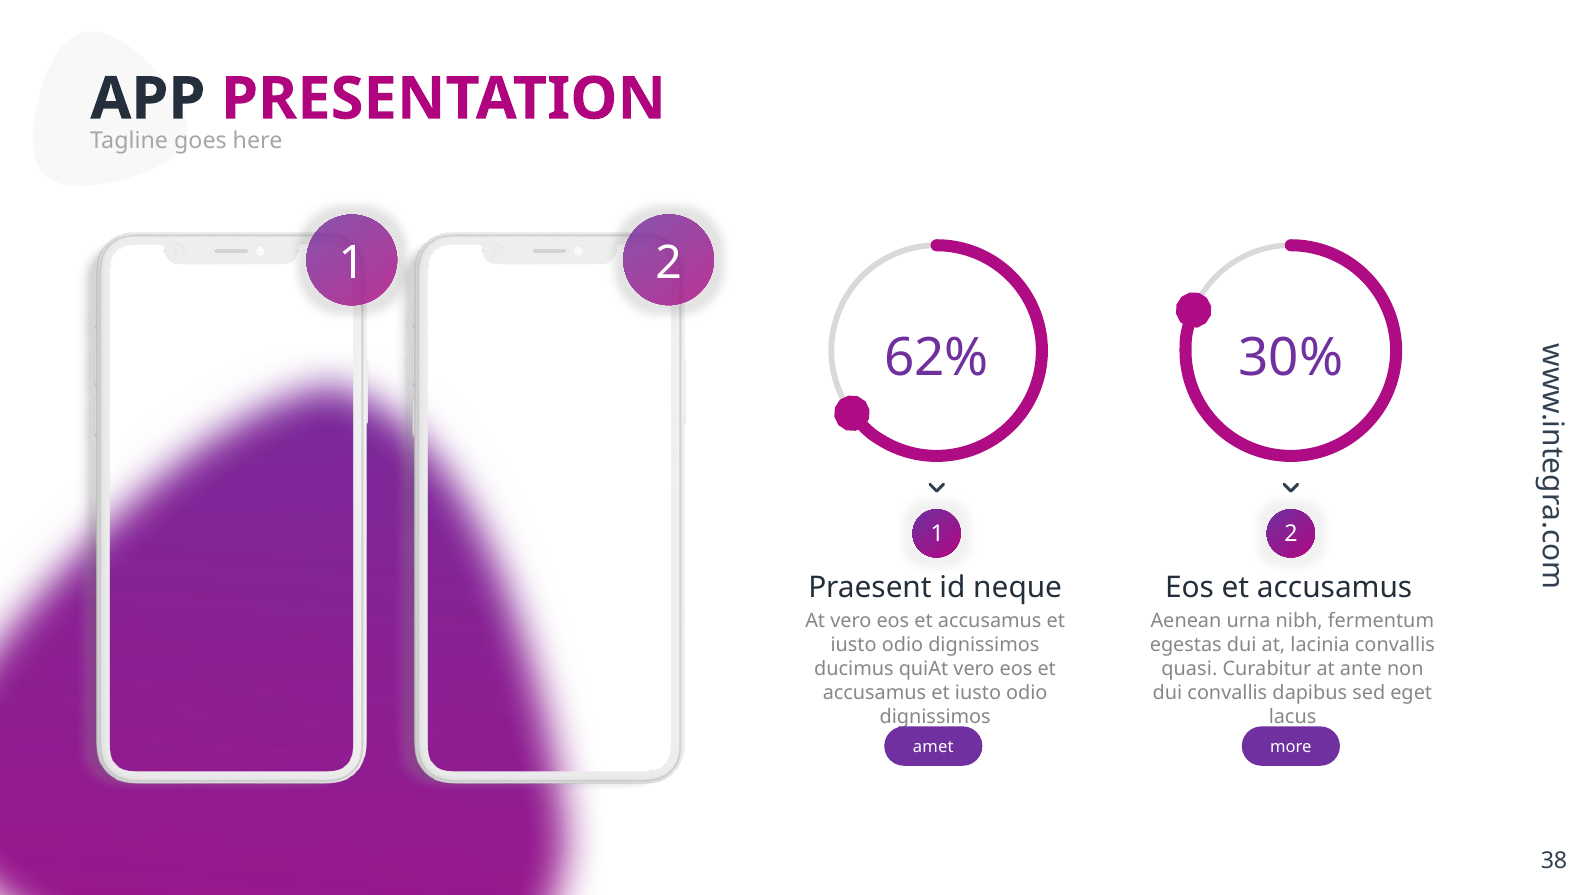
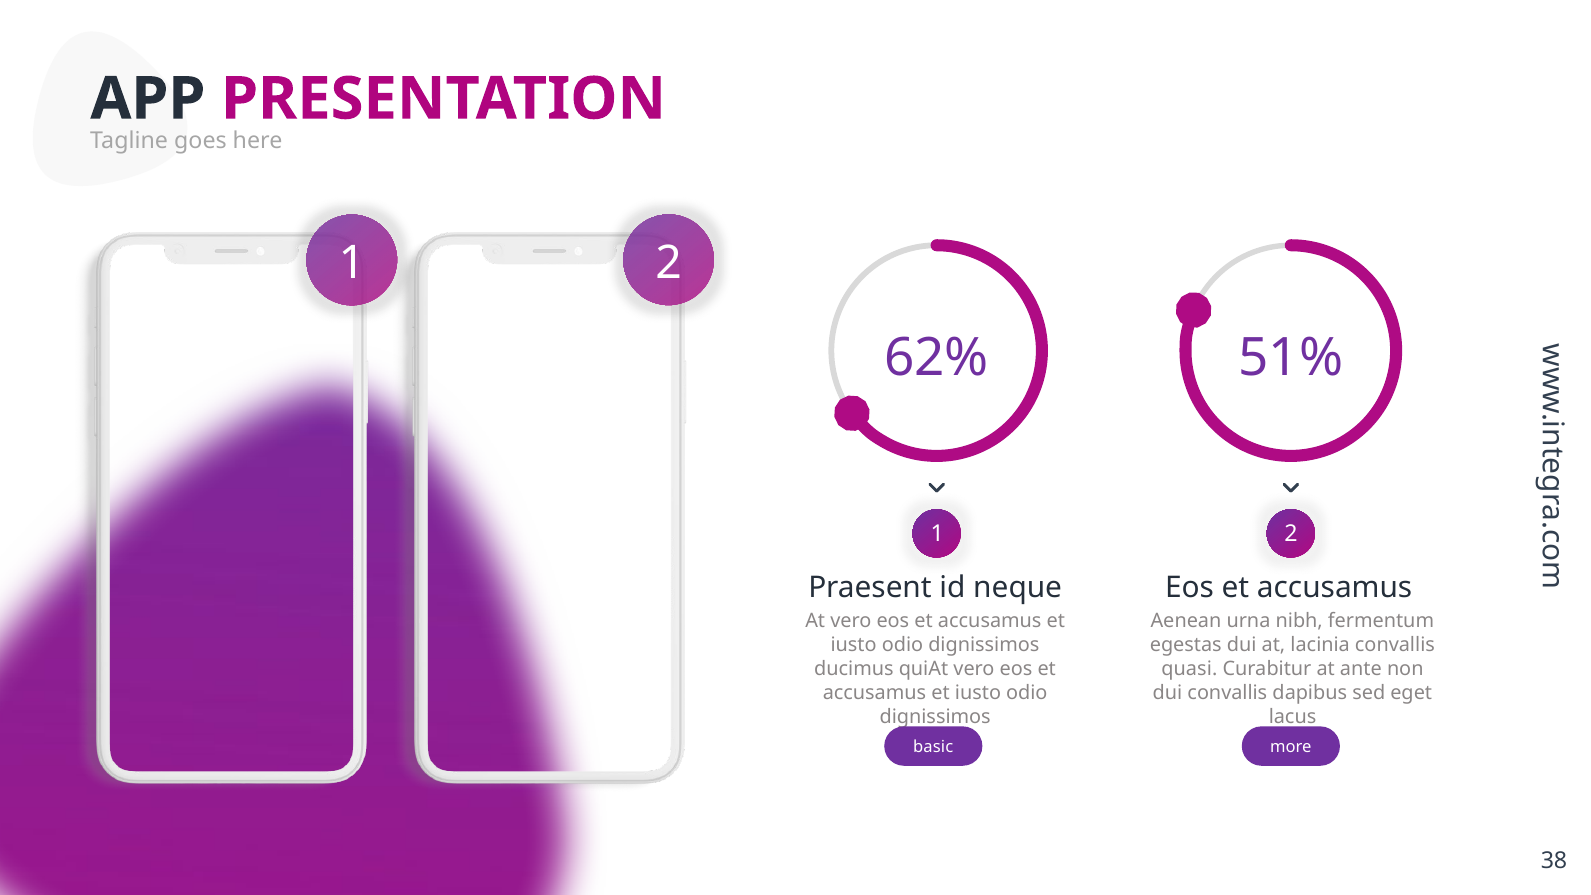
30%: 30% -> 51%
amet: amet -> basic
